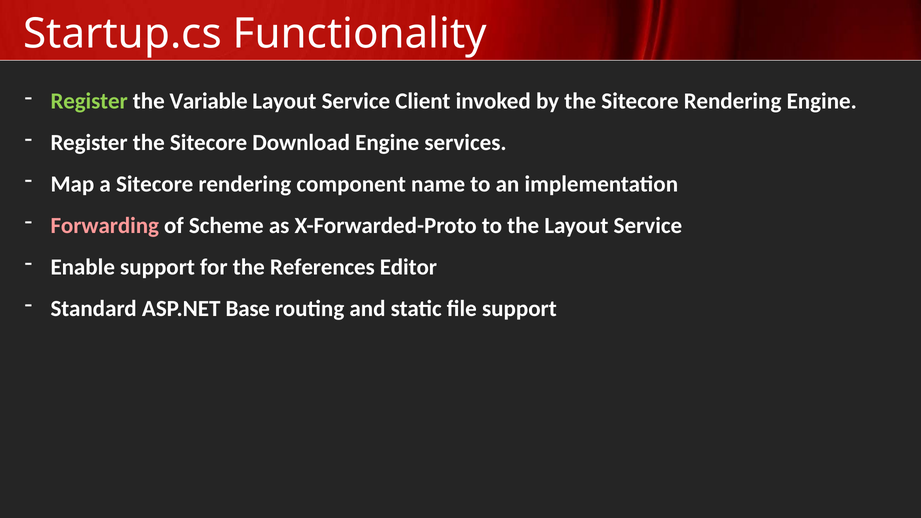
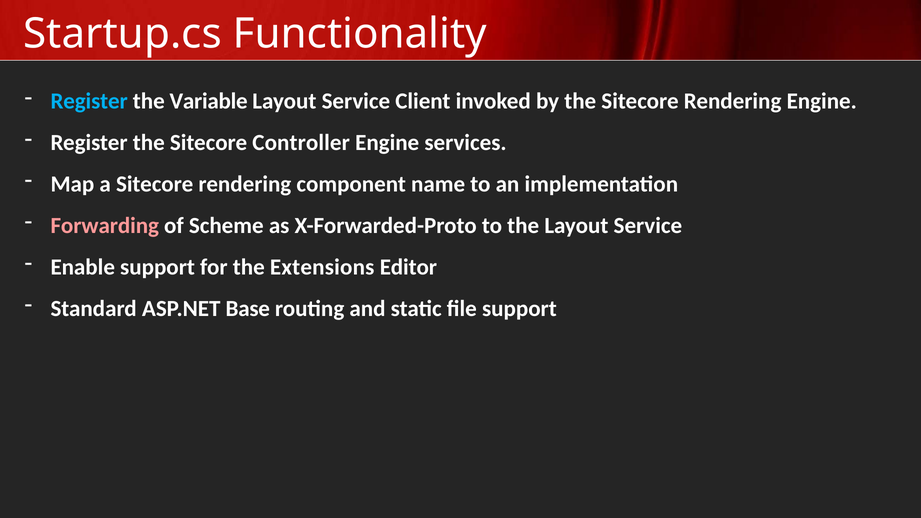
Register at (89, 101) colour: light green -> light blue
Download: Download -> Controller
References: References -> Extensions
